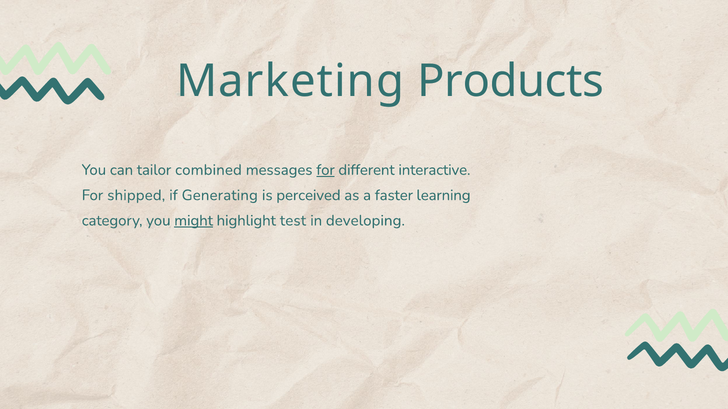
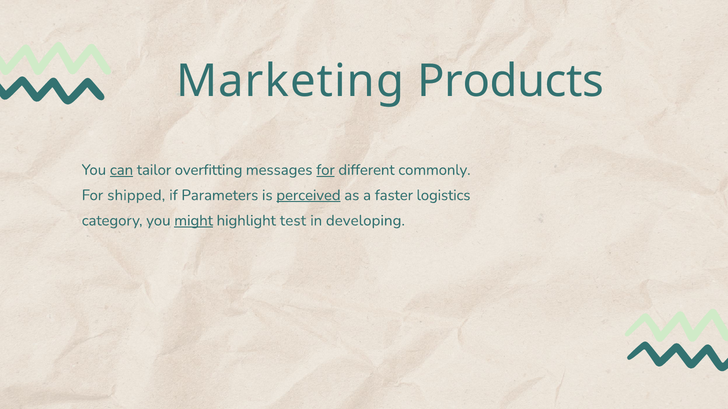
can underline: none -> present
combined: combined -> overfitting
interactive: interactive -> commonly
Generating: Generating -> Parameters
perceived underline: none -> present
learning: learning -> logistics
